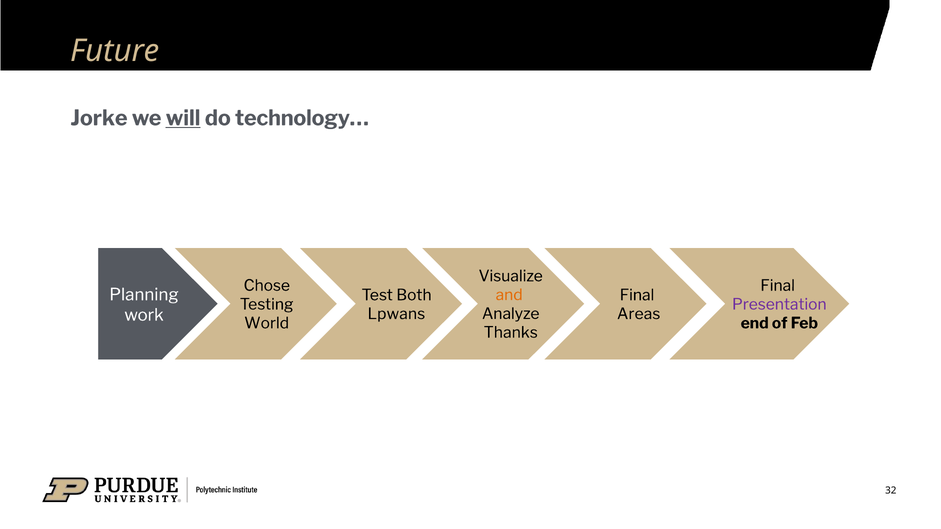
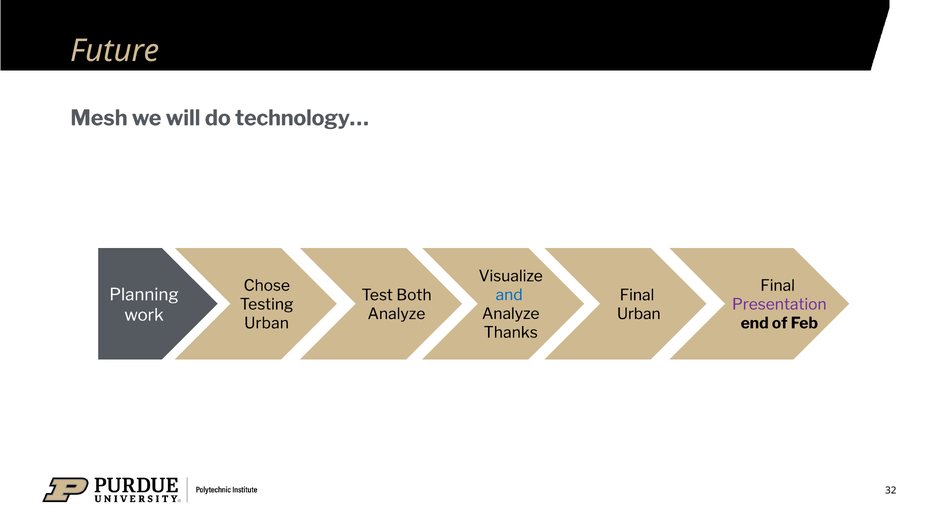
Jorke: Jorke -> Mesh
will underline: present -> none
and colour: orange -> blue
Lpwans at (396, 314): Lpwans -> Analyze
Areas at (639, 314): Areas -> Urban
World at (267, 323): World -> Urban
